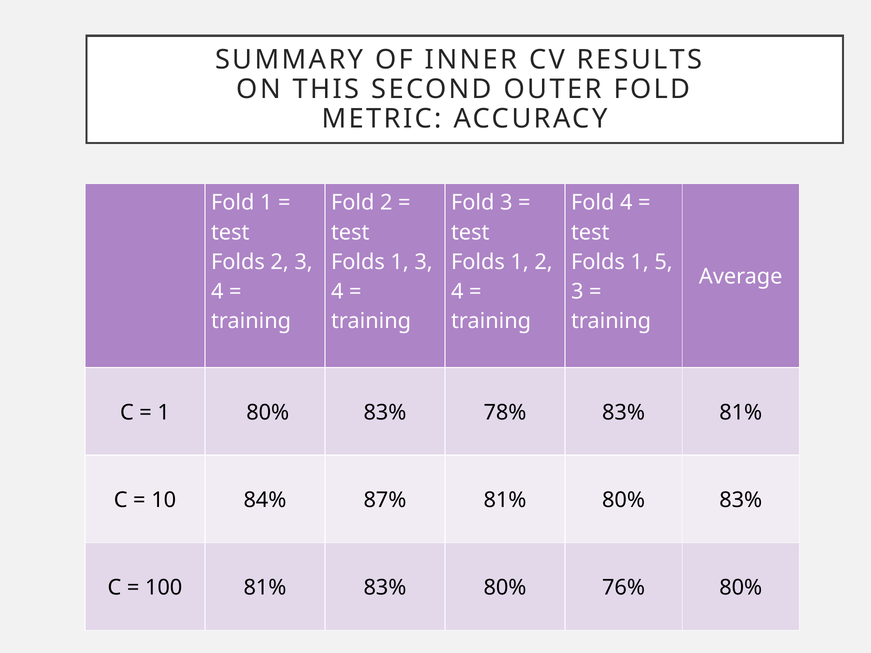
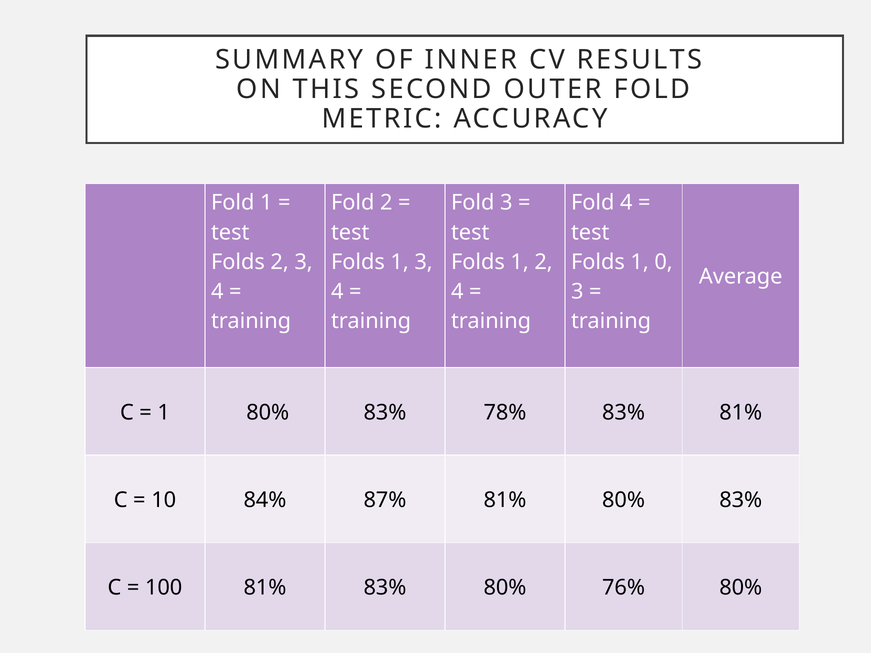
5: 5 -> 0
